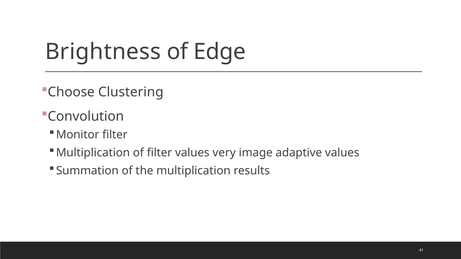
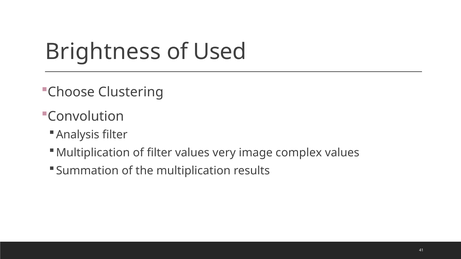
Edge: Edge -> Used
Monitor: Monitor -> Analysis
adaptive: adaptive -> complex
